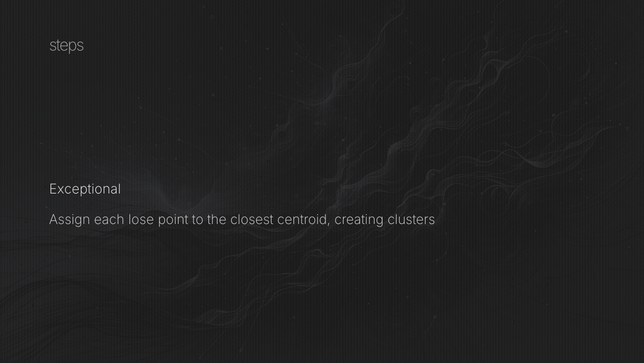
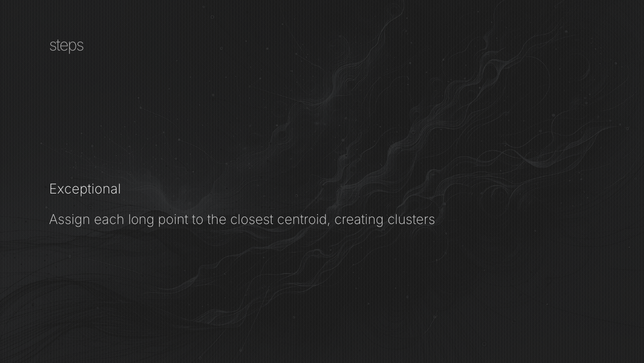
lose: lose -> long
